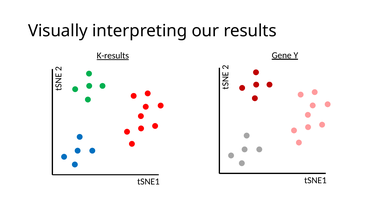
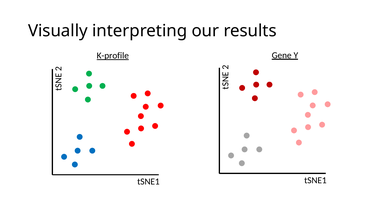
K-results: K-results -> K-profile
